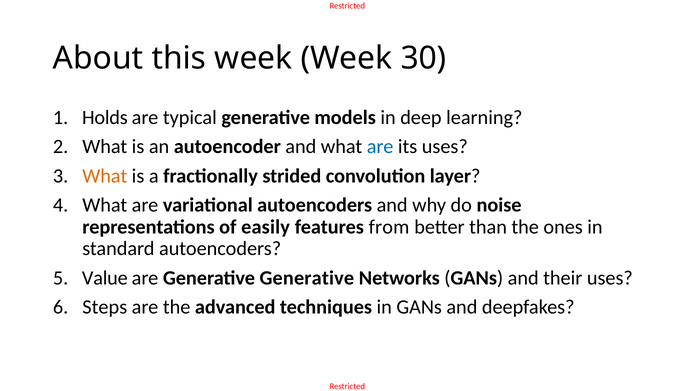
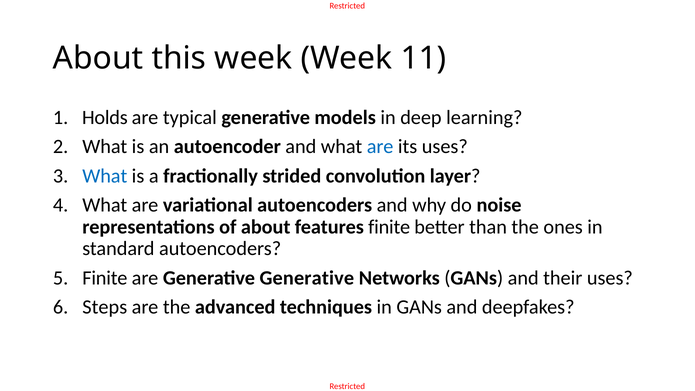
30: 30 -> 11
What at (105, 176) colour: orange -> blue
of easily: easily -> about
features from: from -> finite
Value at (105, 278): Value -> Finite
